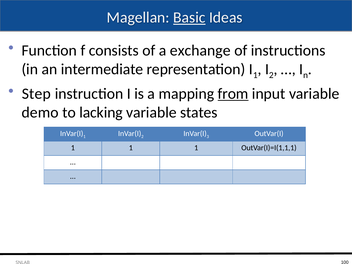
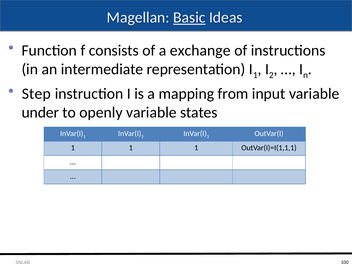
from underline: present -> none
demo: demo -> under
lacking: lacking -> openly
